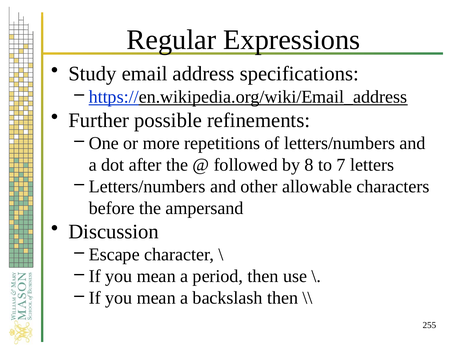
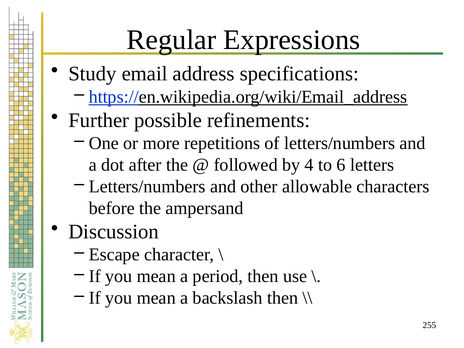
8: 8 -> 4
7: 7 -> 6
